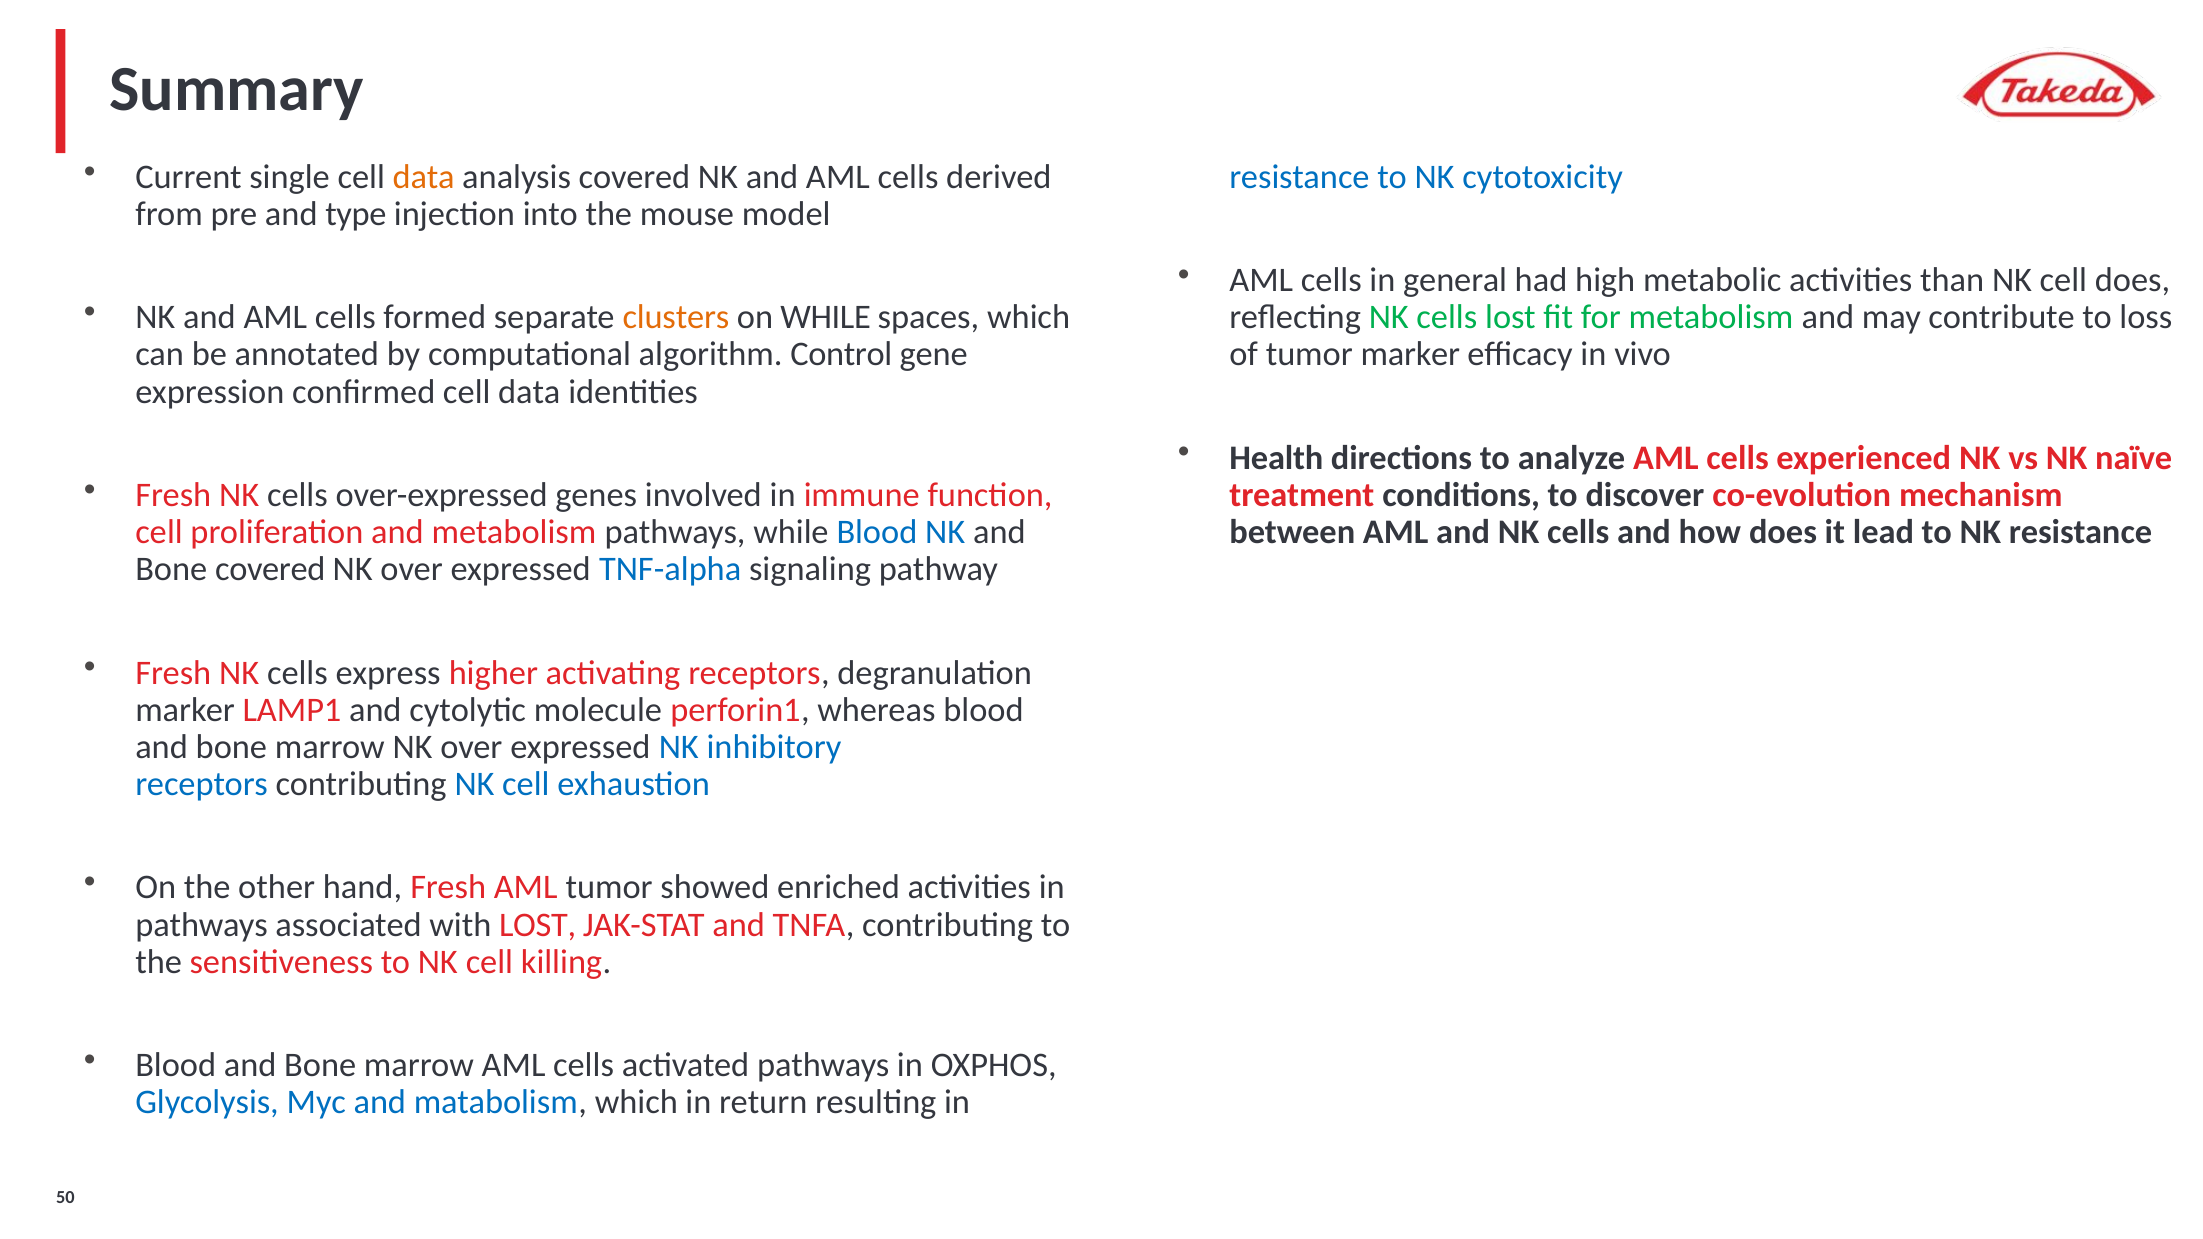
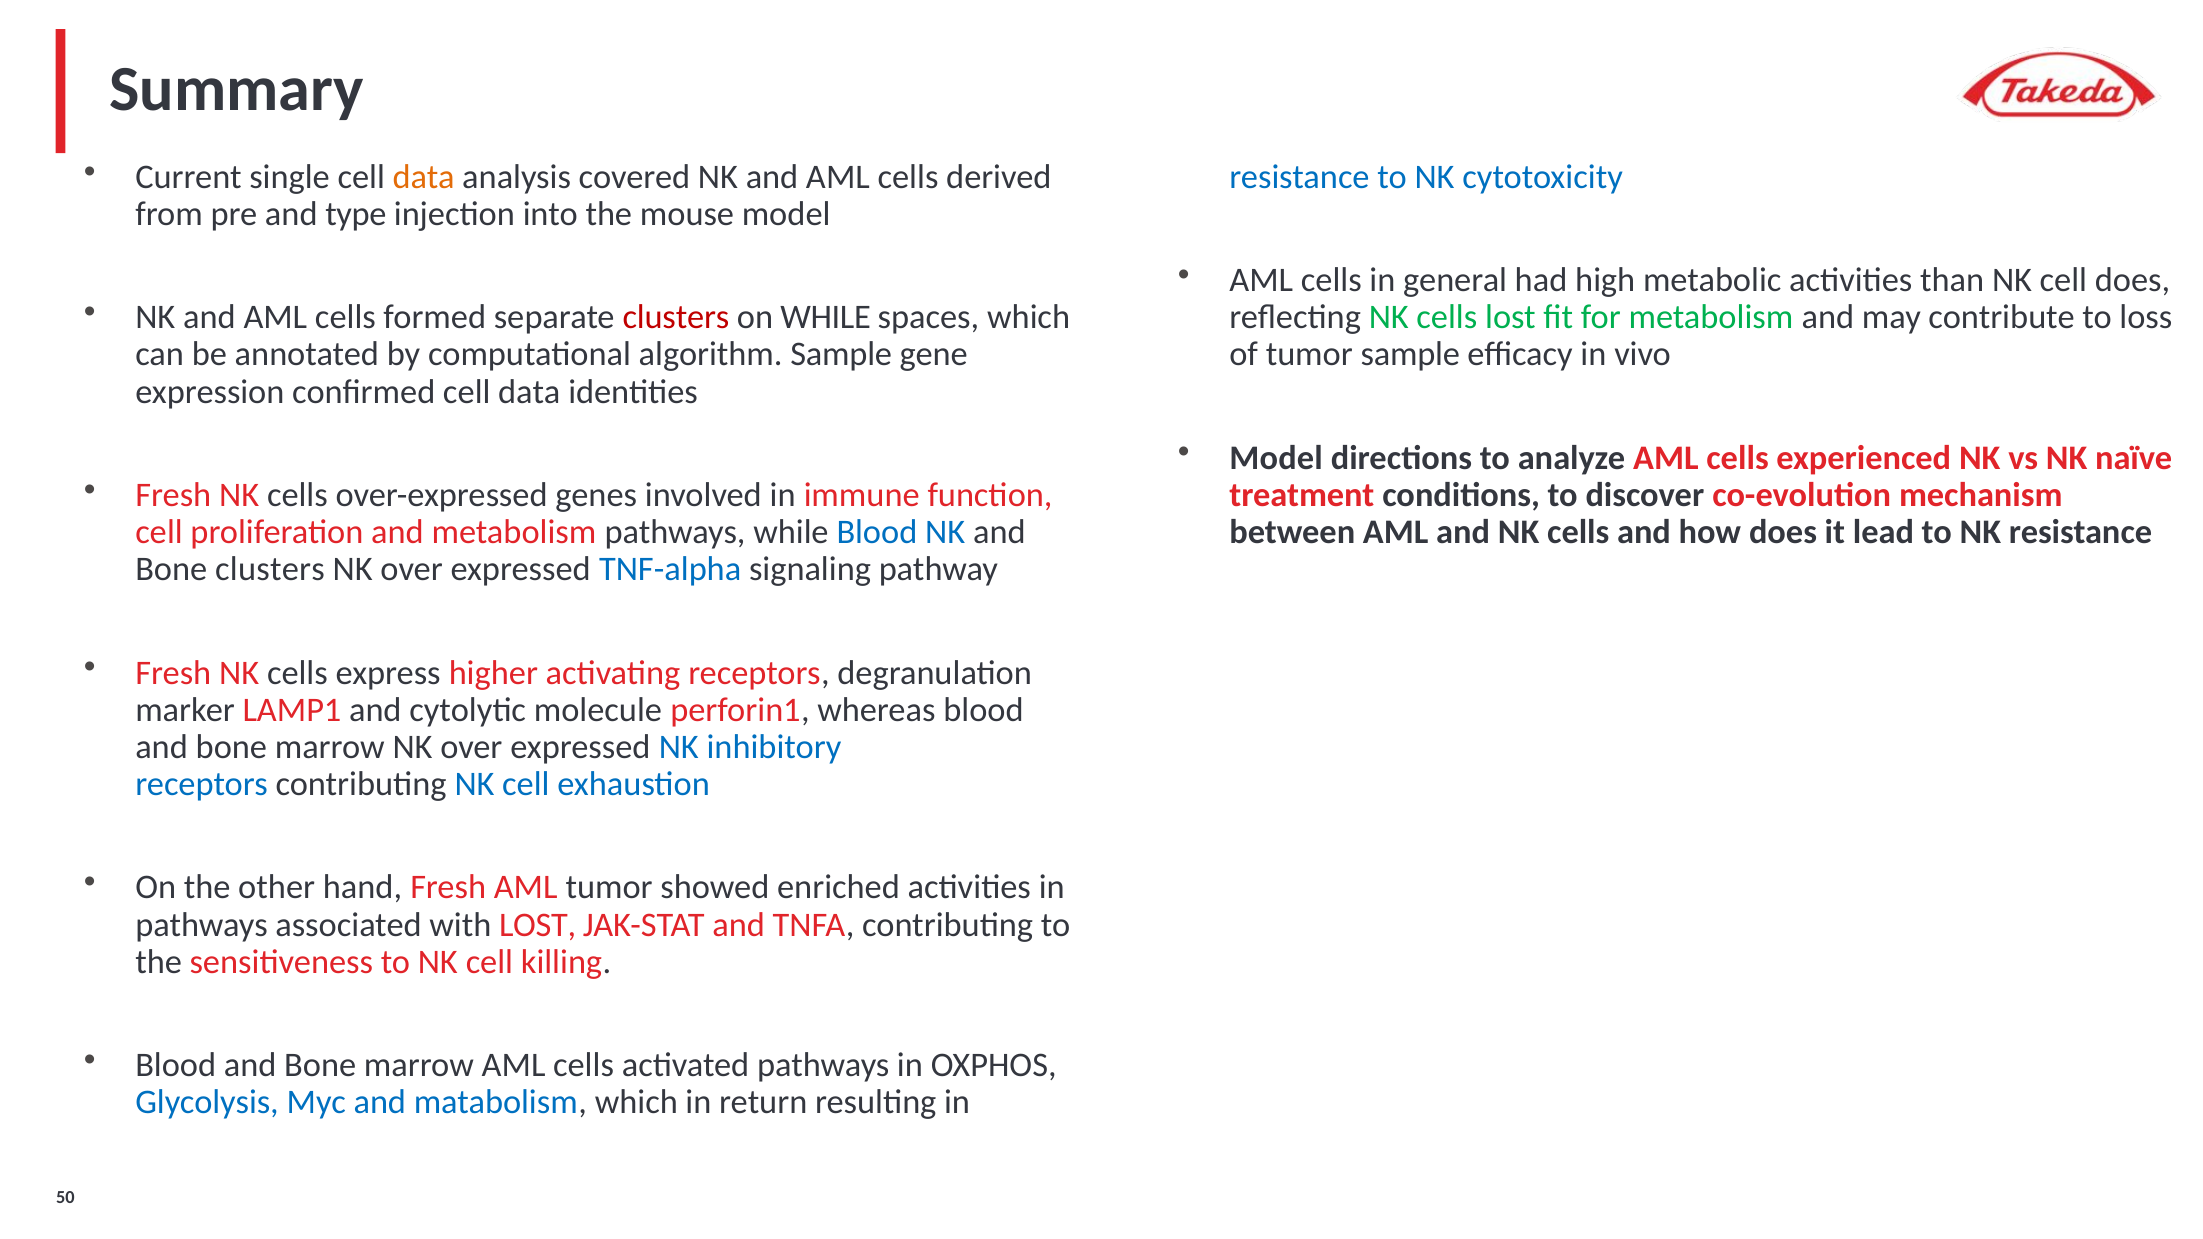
clusters at (676, 317) colour: orange -> red
algorithm Control: Control -> Sample
tumor marker: marker -> sample
Health at (1276, 458): Health -> Model
Bone covered: covered -> clusters
